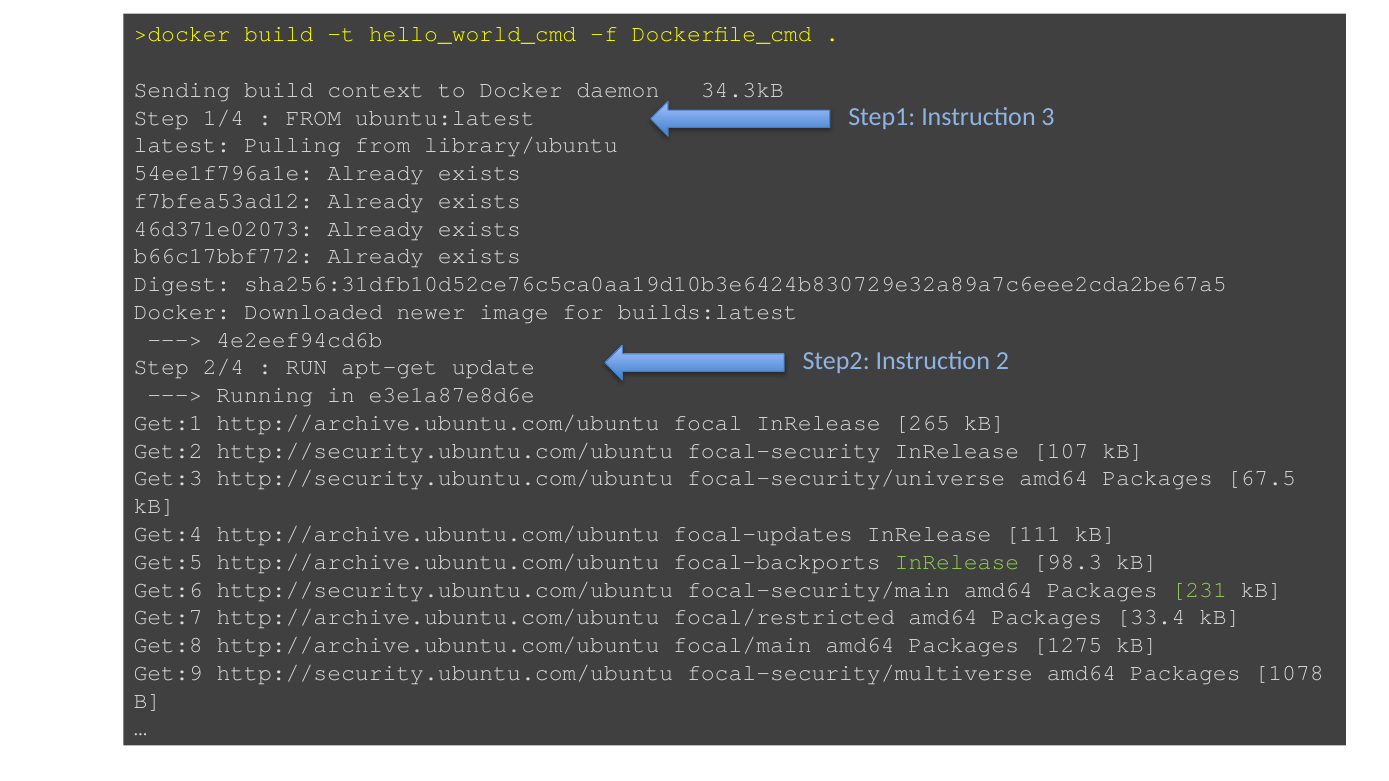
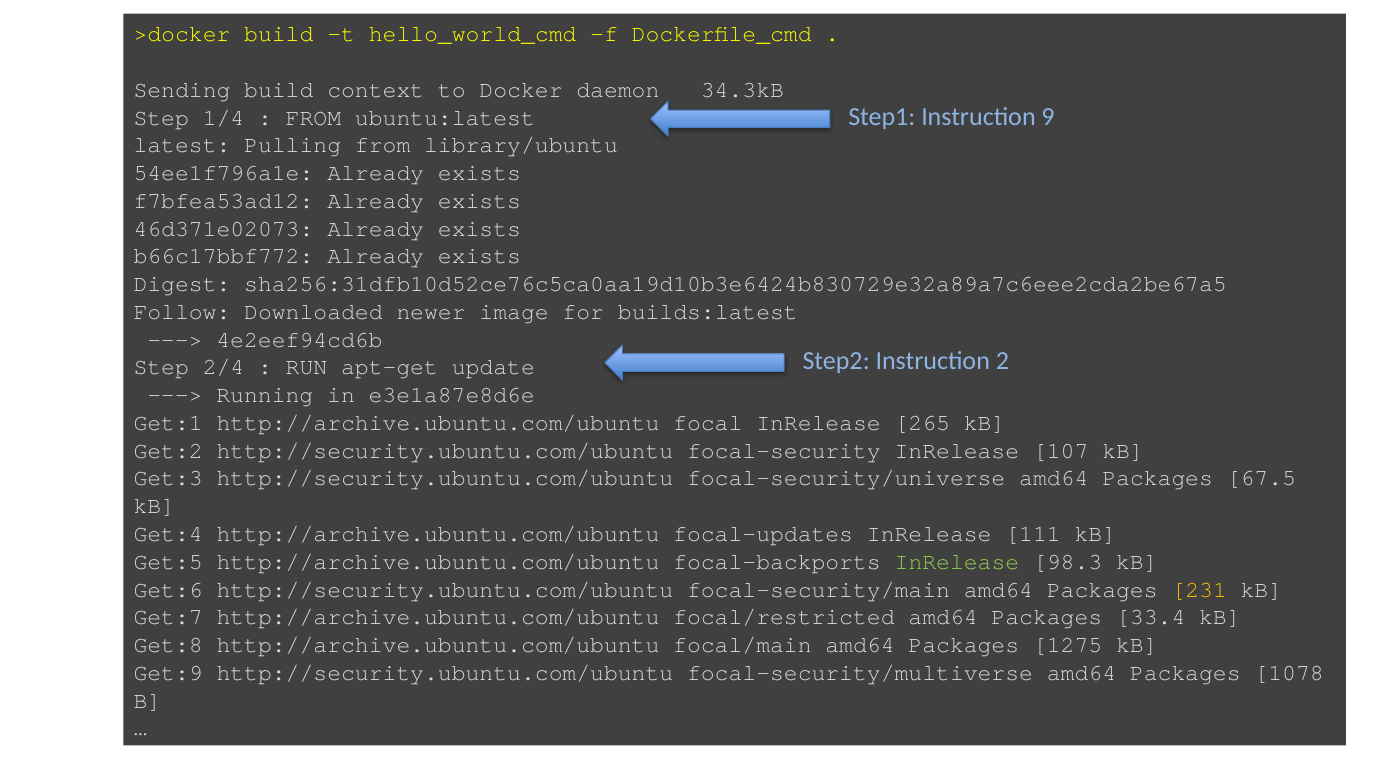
3: 3 -> 9
Docker at (182, 312): Docker -> Follow
231 colour: light green -> yellow
